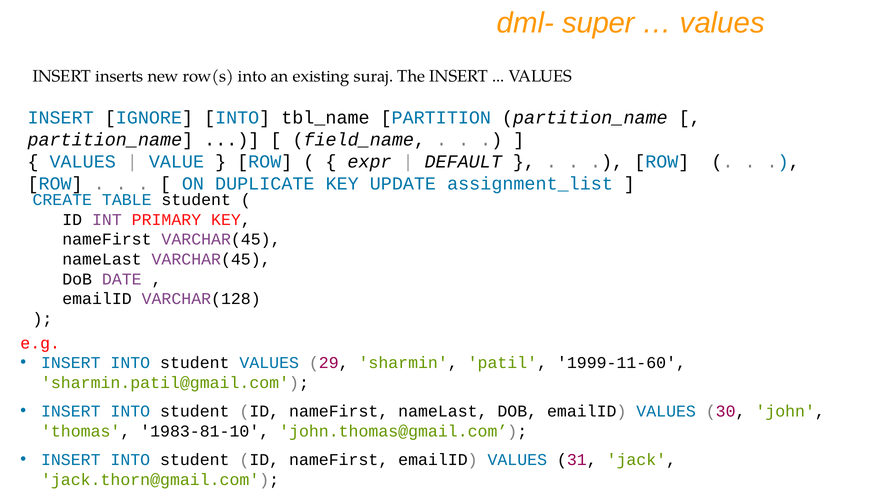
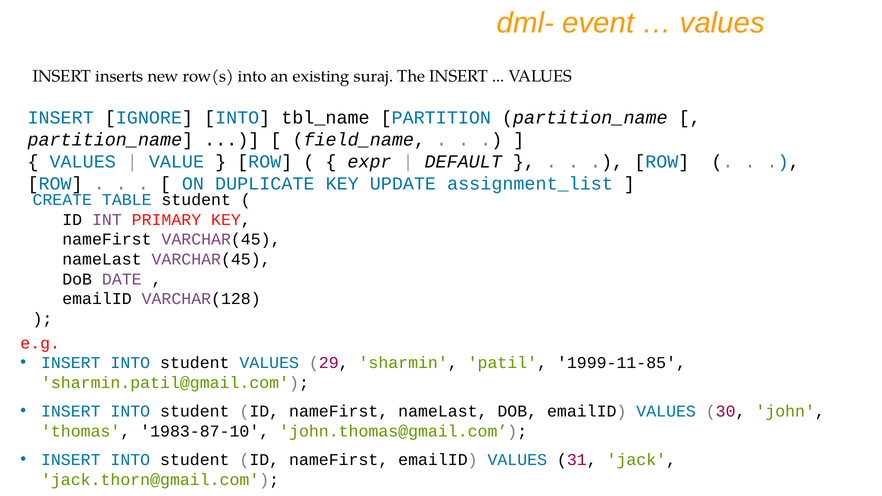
super: super -> event
1999-11-60: 1999-11-60 -> 1999-11-85
1983-81-10: 1983-81-10 -> 1983-87-10
